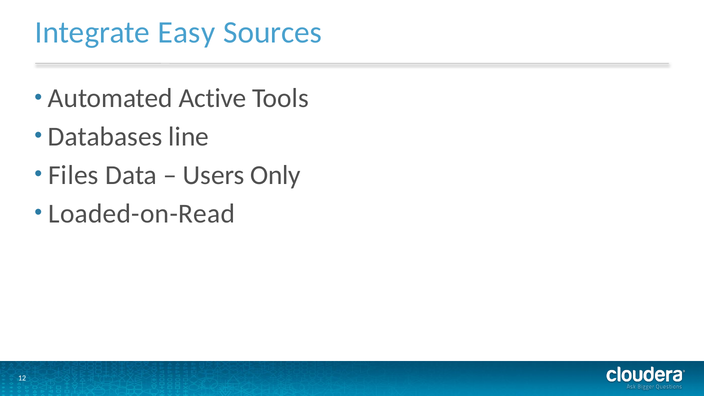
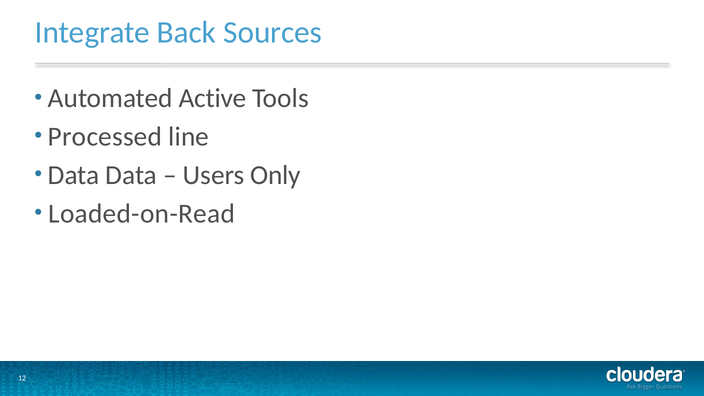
Easy: Easy -> Back
Databases: Databases -> Processed
Files at (73, 175): Files -> Data
